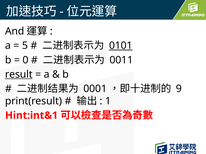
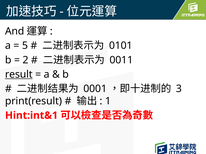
0101 underline: present -> none
0: 0 -> 2
9: 9 -> 3
